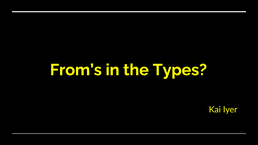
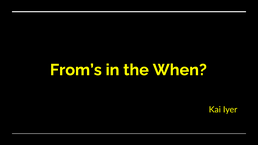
Types: Types -> When
